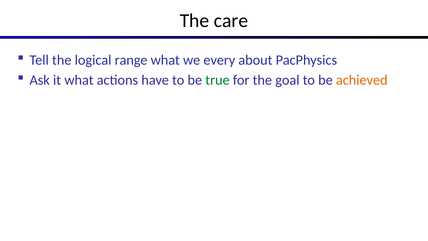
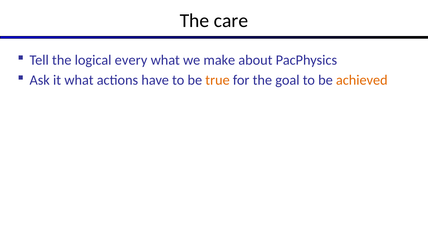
range: range -> every
every: every -> make
true colour: green -> orange
